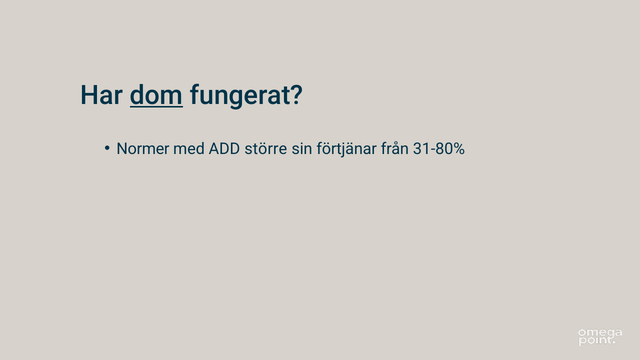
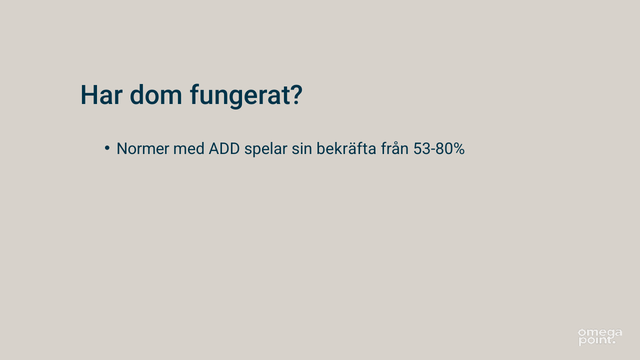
dom underline: present -> none
större: större -> spelar
förtjänar: förtjänar -> bekräfta
31-80%: 31-80% -> 53-80%
